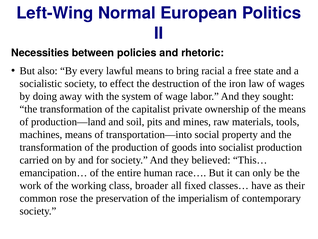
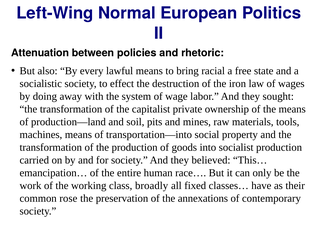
Necessities: Necessities -> Attenuation
broader: broader -> broadly
imperialism: imperialism -> annexations
